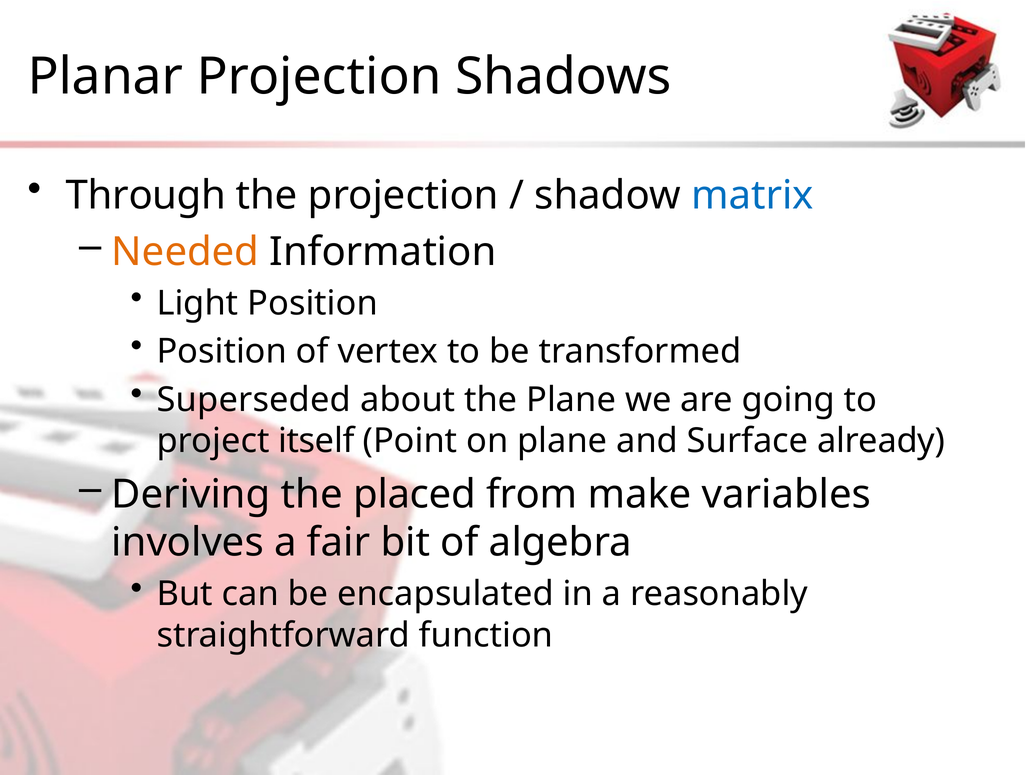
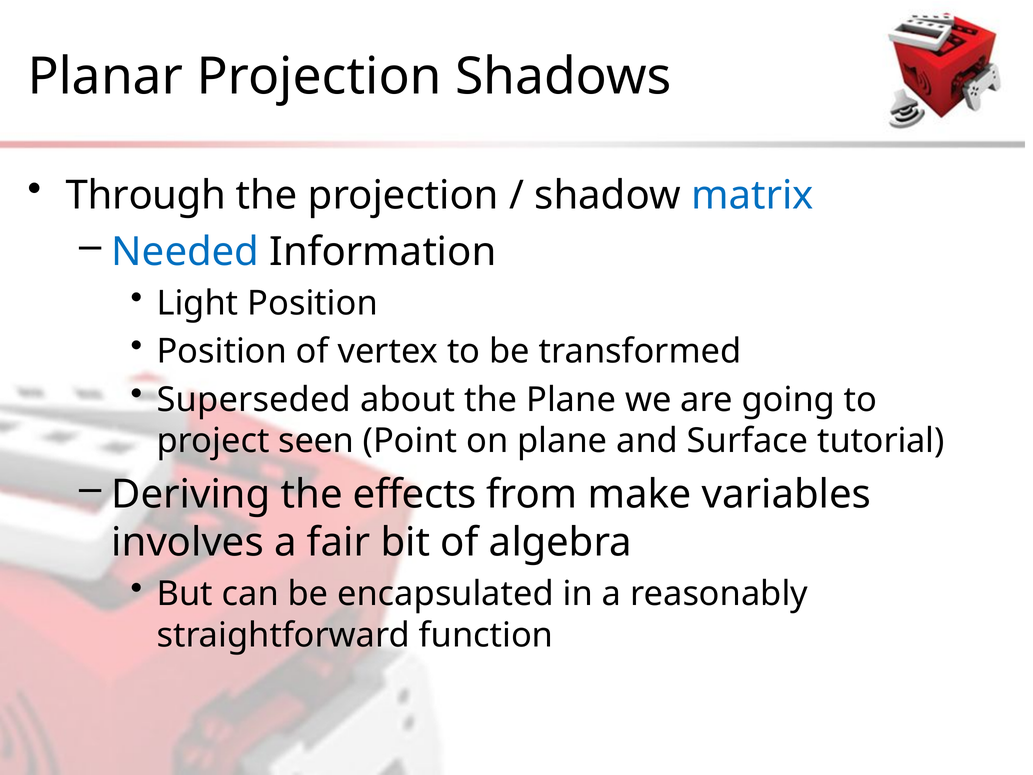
Needed colour: orange -> blue
itself: itself -> seen
already: already -> tutorial
placed: placed -> effects
